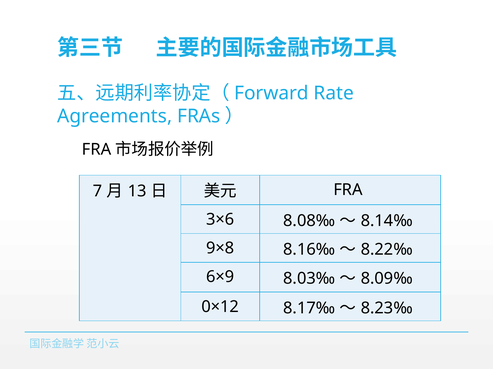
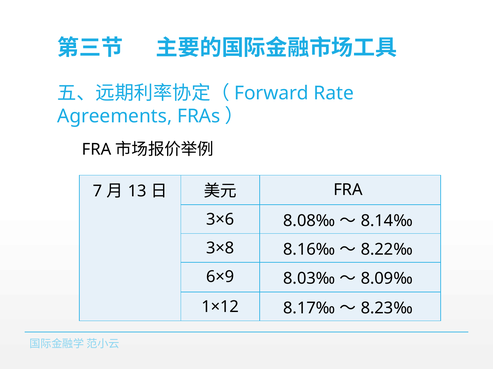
9×8: 9×8 -> 3×8
0×12: 0×12 -> 1×12
